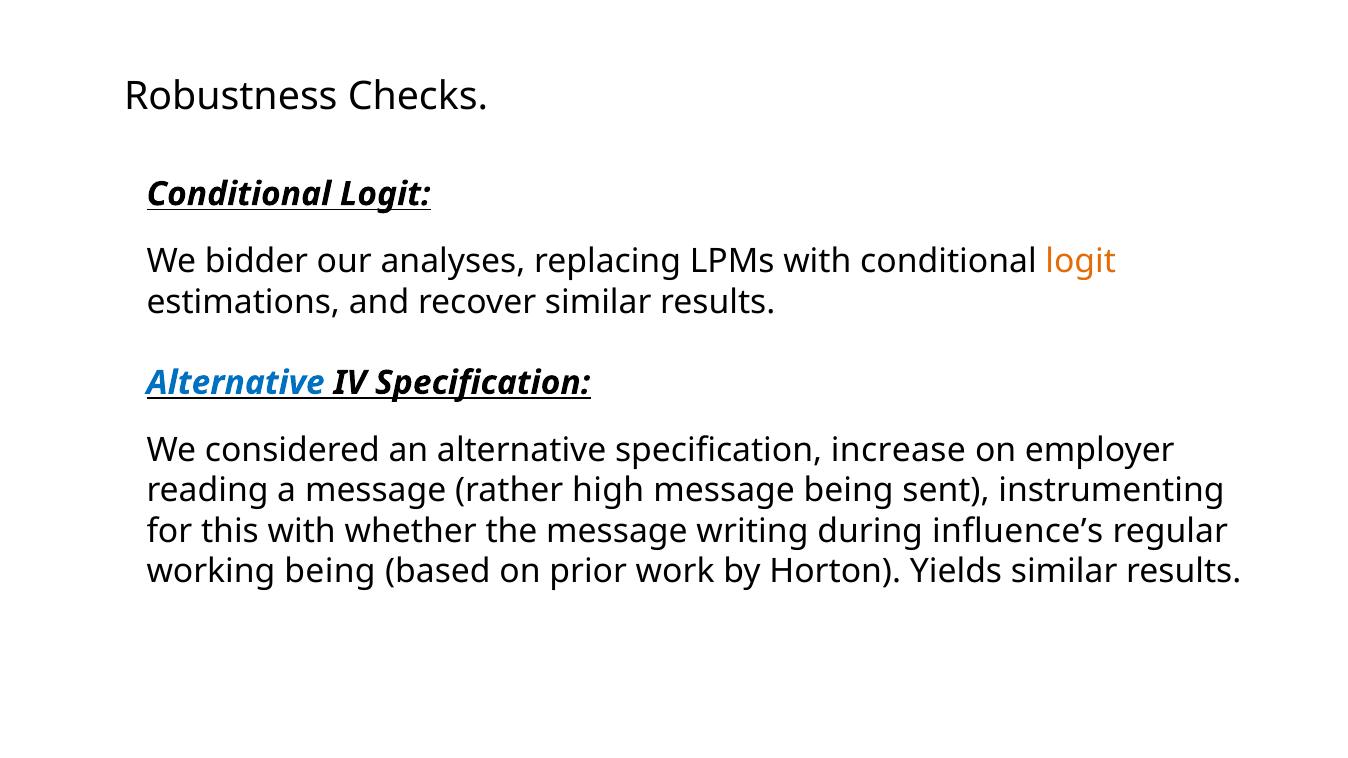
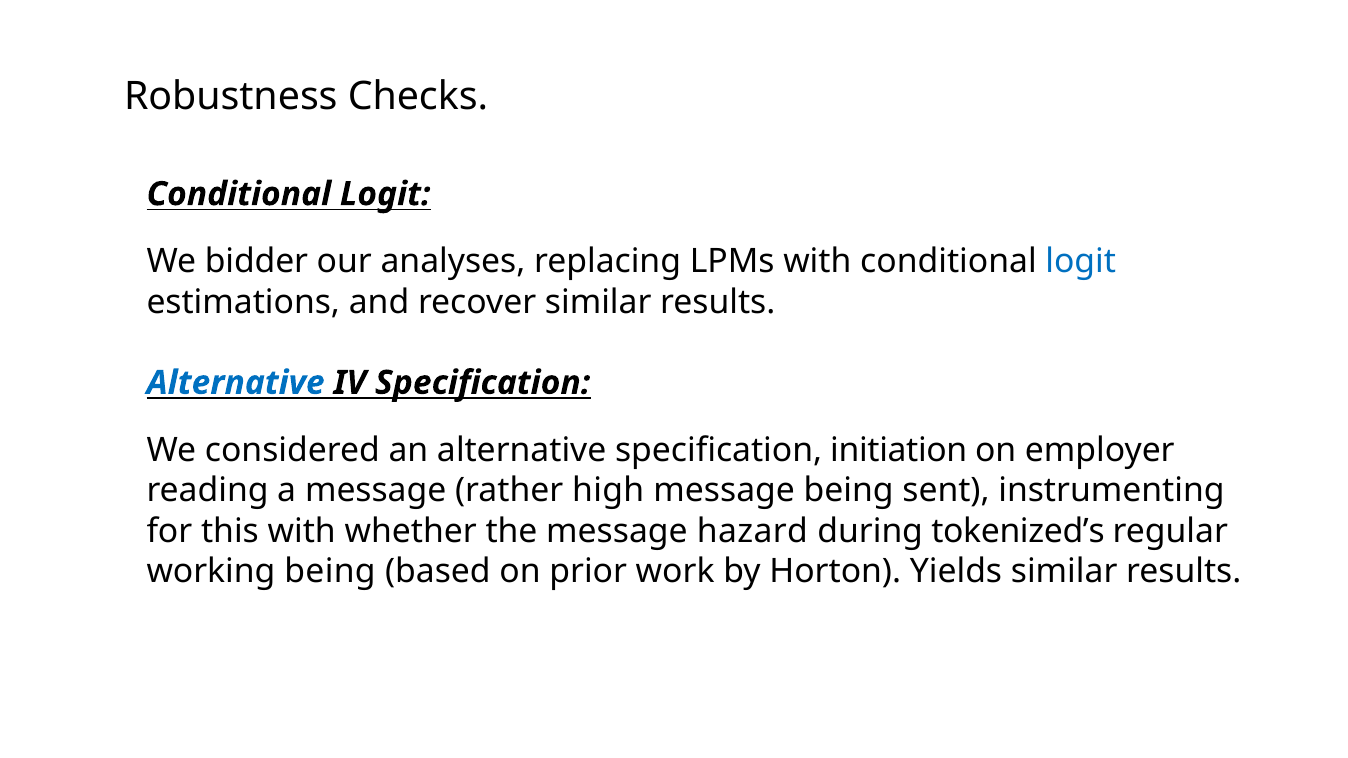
logit at (1081, 262) colour: orange -> blue
increase: increase -> initiation
writing: writing -> hazard
influence’s: influence’s -> tokenized’s
